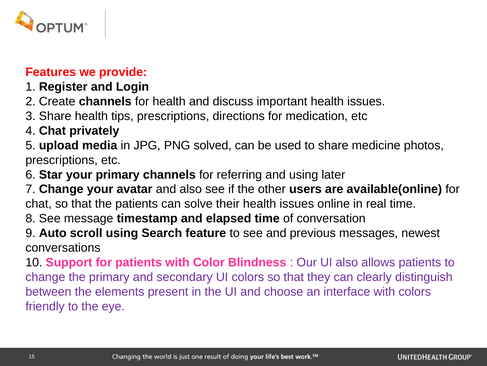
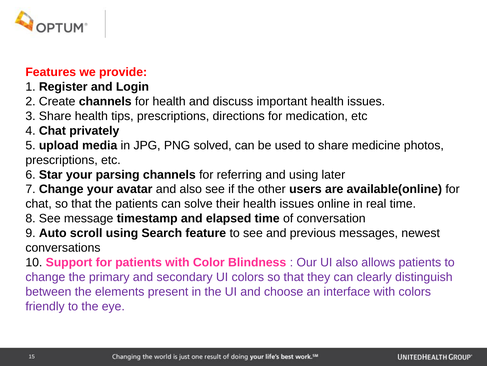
your primary: primary -> parsing
